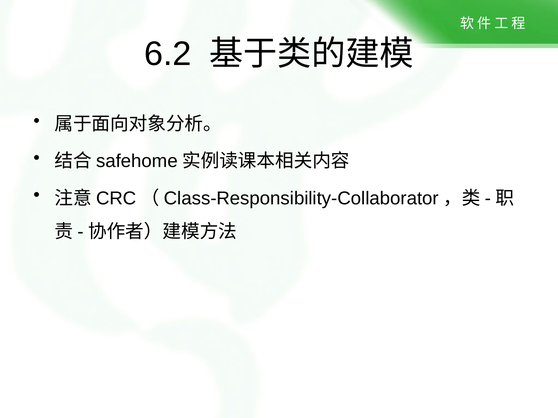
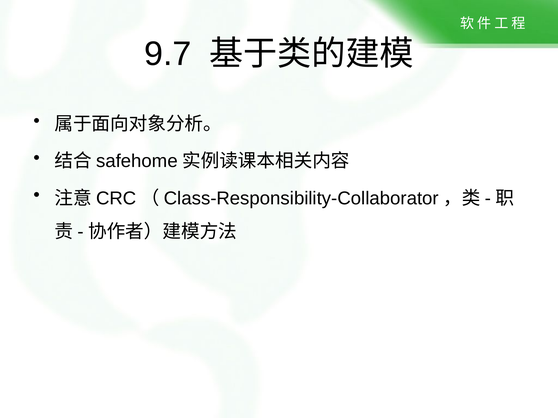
6.2: 6.2 -> 9.7
